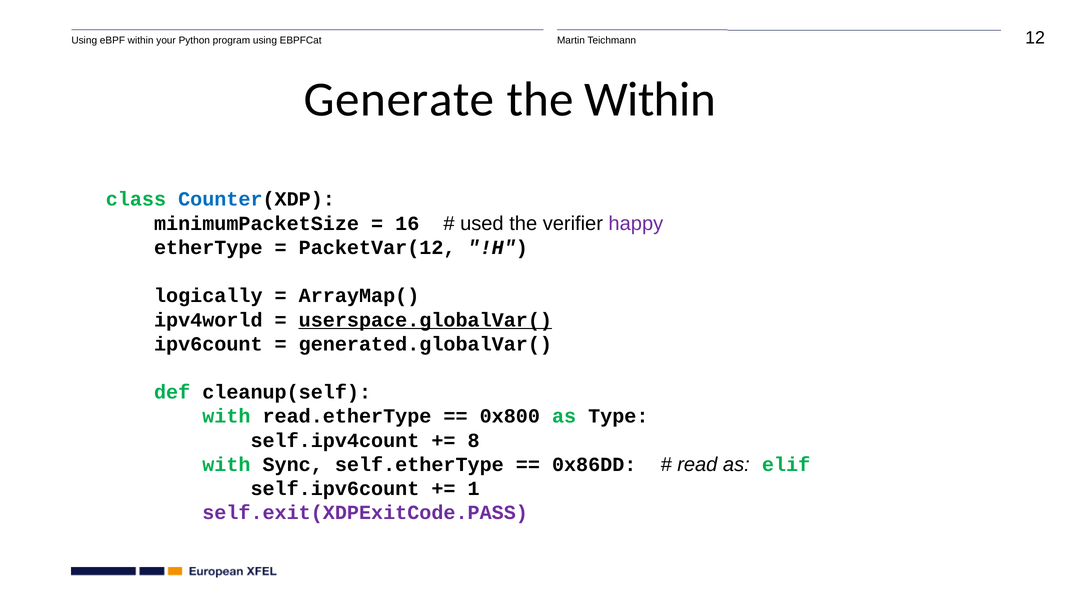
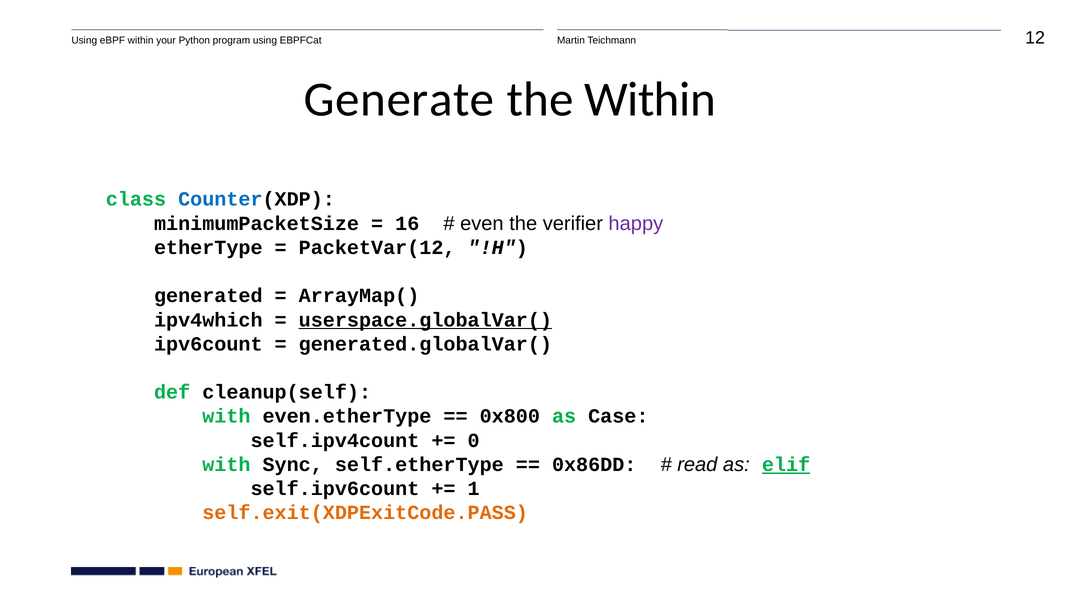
used: used -> even
logically: logically -> generated
ipv4world: ipv4world -> ipv4which
read.etherType: read.etherType -> even.etherType
Type: Type -> Case
8: 8 -> 0
elif underline: none -> present
self.exit(XDPExitCode.PASS colour: purple -> orange
